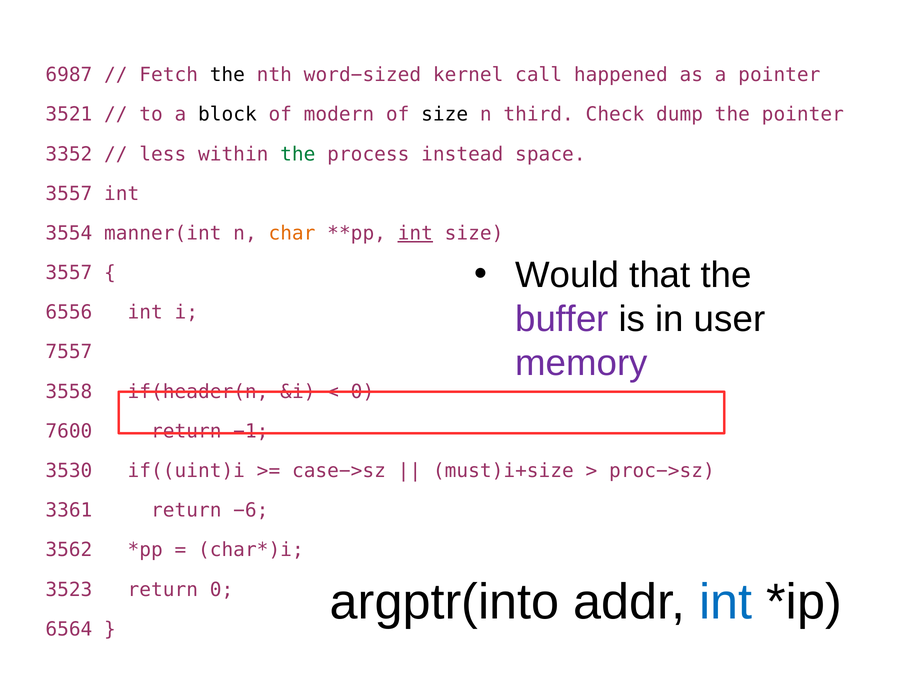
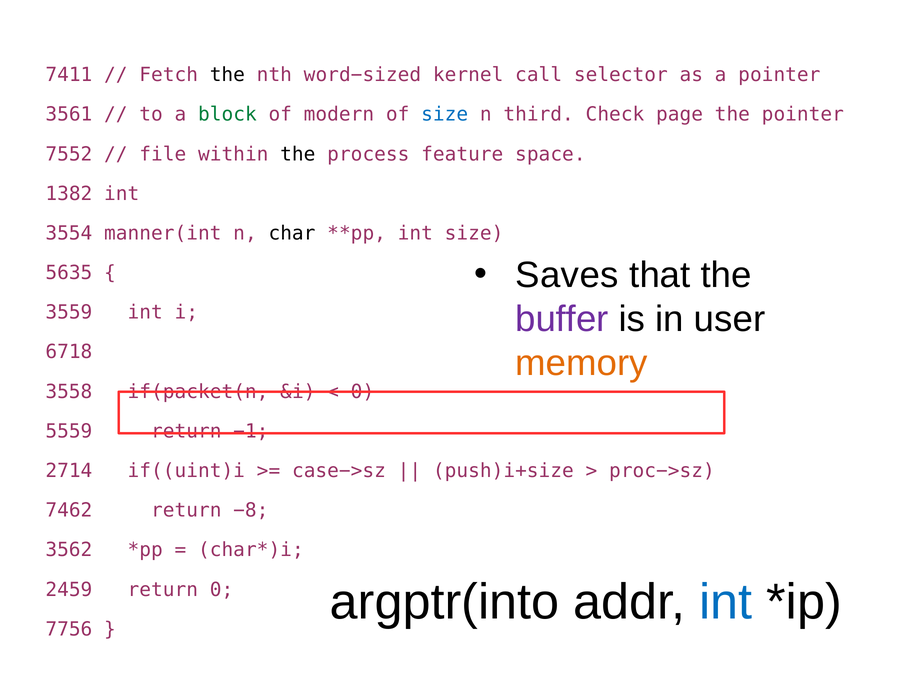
6987: 6987 -> 7411
happened: happened -> selector
3521: 3521 -> 3561
block colour: black -> green
size at (445, 114) colour: black -> blue
dump: dump -> page
3352: 3352 -> 7552
less: less -> file
the at (298, 154) colour: green -> black
instead: instead -> feature
3557 at (69, 194): 3557 -> 1382
char colour: orange -> black
int at (415, 233) underline: present -> none
Would: Would -> Saves
3557 at (69, 273): 3557 -> 5635
6556: 6556 -> 3559
7557: 7557 -> 6718
memory colour: purple -> orange
if(header(n: if(header(n -> if(packet(n
7600: 7600 -> 5559
3530: 3530 -> 2714
must)i+size: must)i+size -> push)i+size
3361: 3361 -> 7462
−6: −6 -> −8
3523: 3523 -> 2459
6564: 6564 -> 7756
